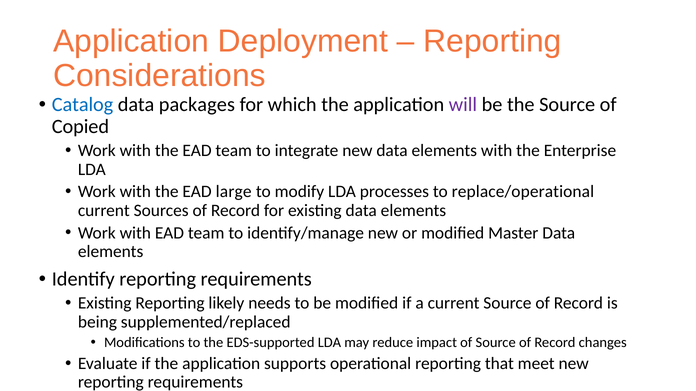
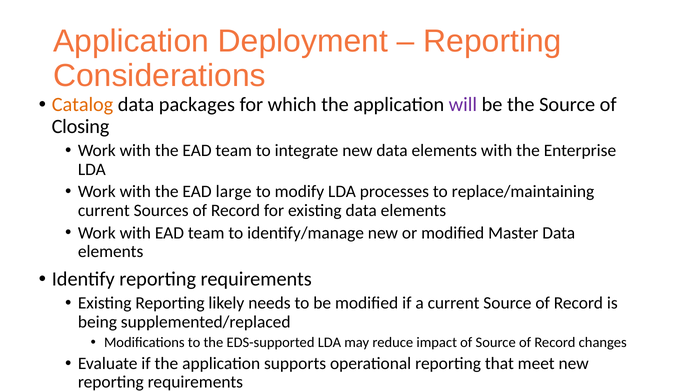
Catalog colour: blue -> orange
Copied: Copied -> Closing
replace/operational: replace/operational -> replace/maintaining
